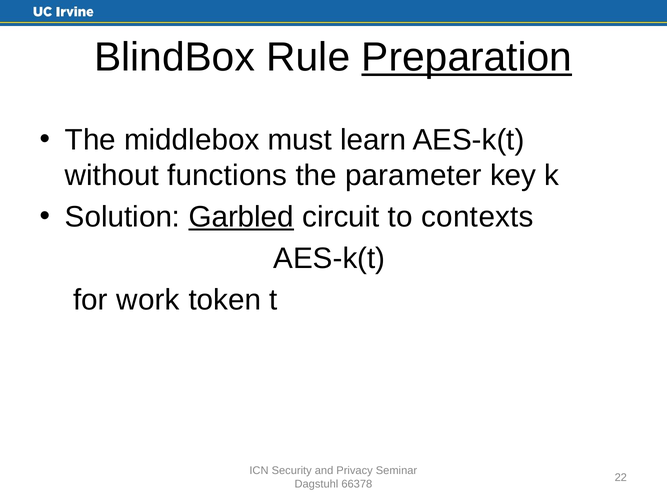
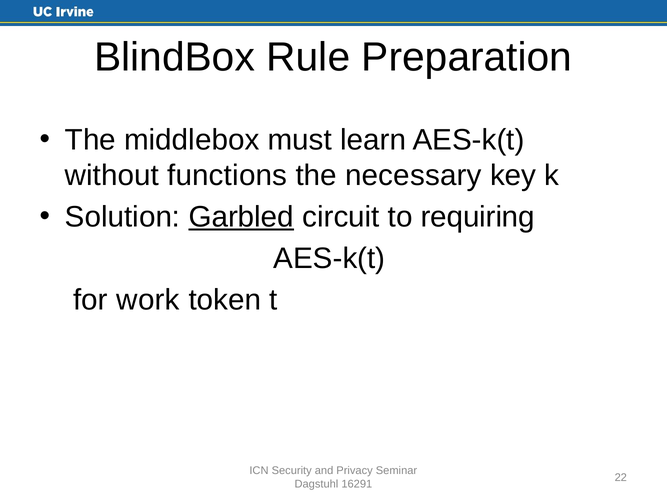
Preparation underline: present -> none
parameter: parameter -> necessary
contexts: contexts -> requiring
66378: 66378 -> 16291
